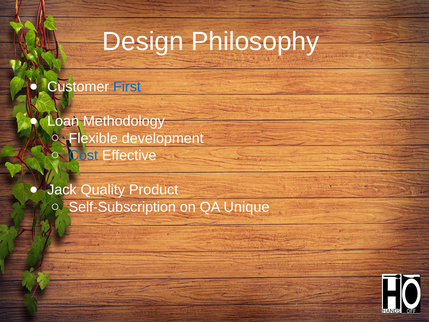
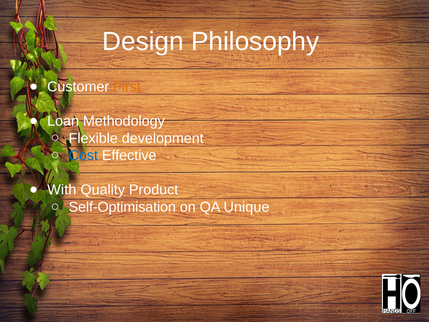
First colour: blue -> orange
Jack: Jack -> With
Self-Subscription: Self-Subscription -> Self-Optimisation
